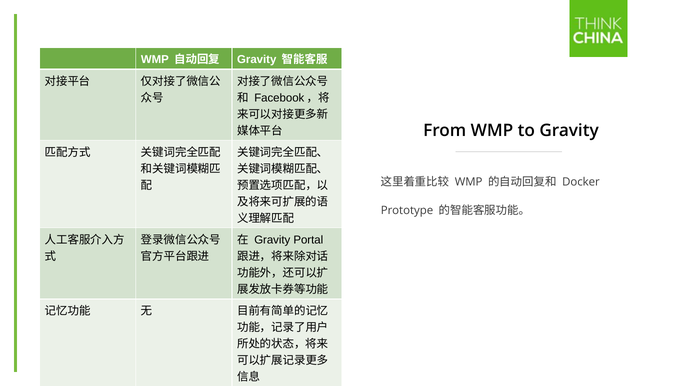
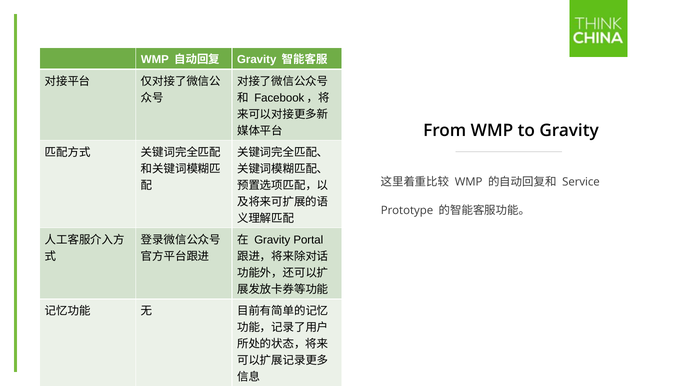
Docker: Docker -> Service
